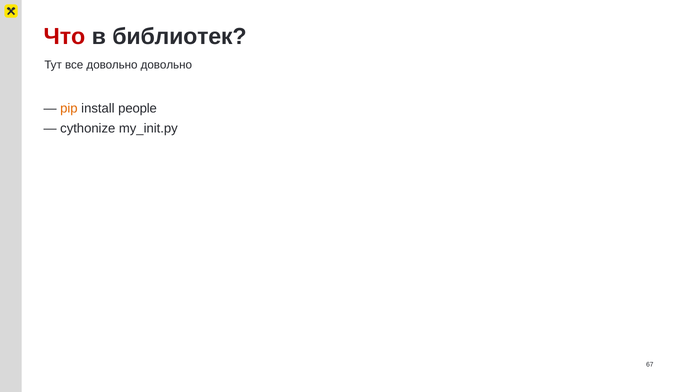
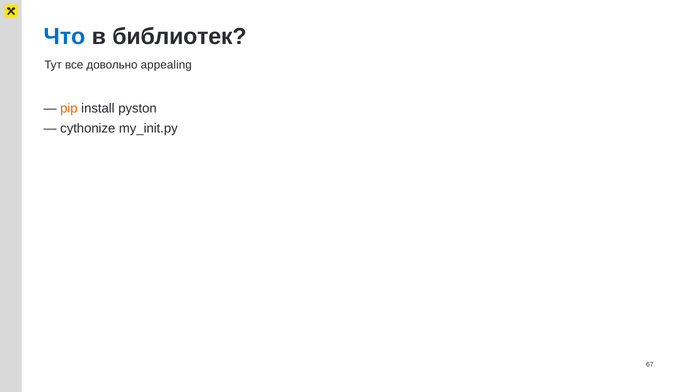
Что colour: red -> blue
довольно довольно: довольно -> appealing
people: people -> pyston
